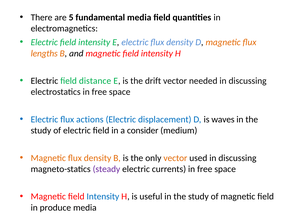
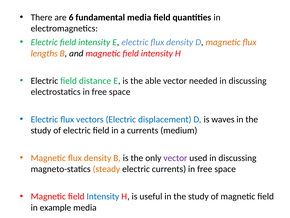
5: 5 -> 6
drift: drift -> able
actions: actions -> vectors
a consider: consider -> currents
vector at (175, 158) colour: orange -> purple
steady colour: purple -> orange
produce: produce -> example
